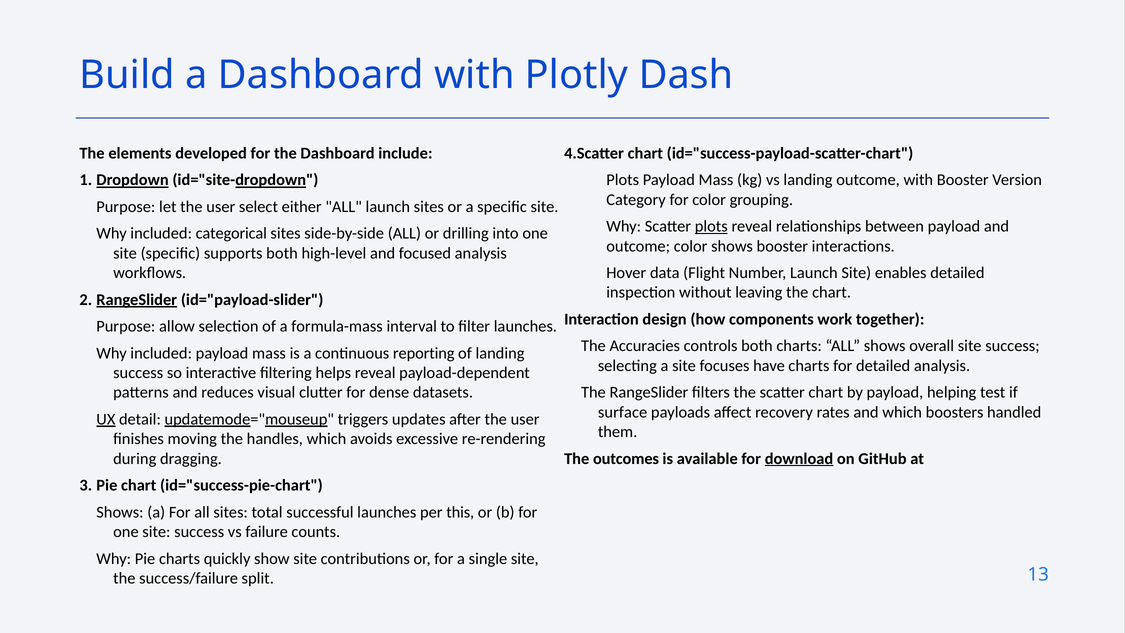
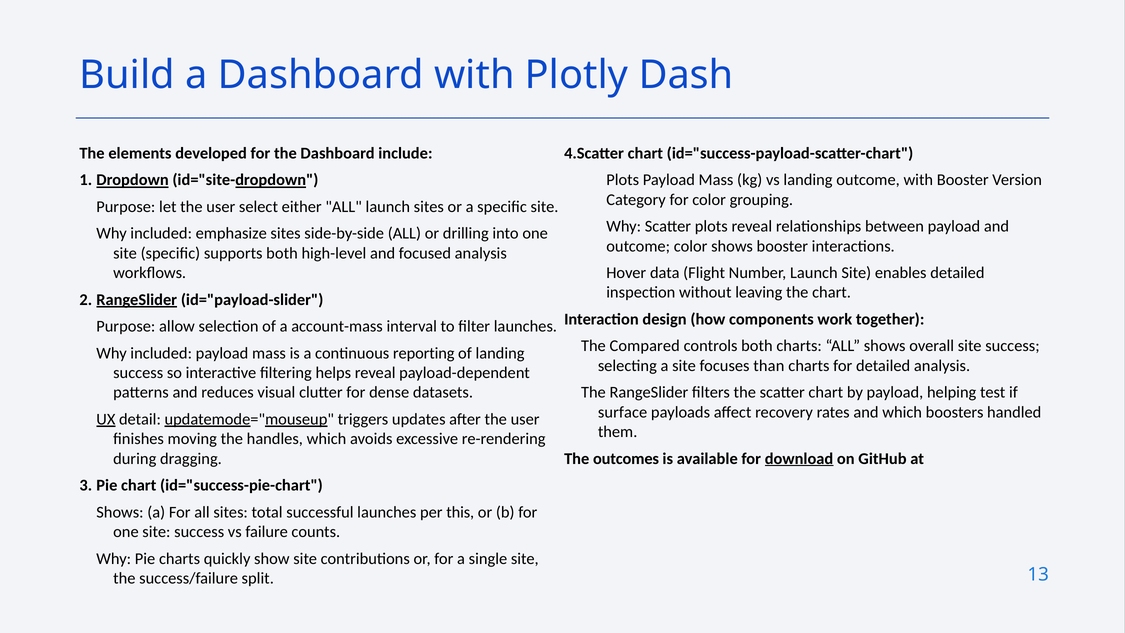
plots at (711, 226) underline: present -> none
categorical: categorical -> emphasize
formula-mass: formula-mass -> account-mass
Accuracies: Accuracies -> Compared
have: have -> than
